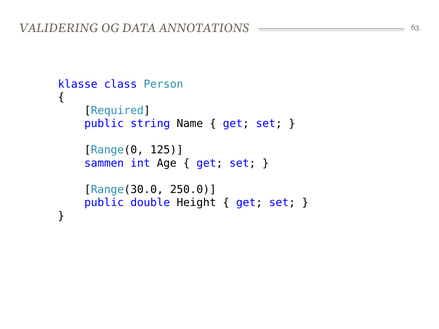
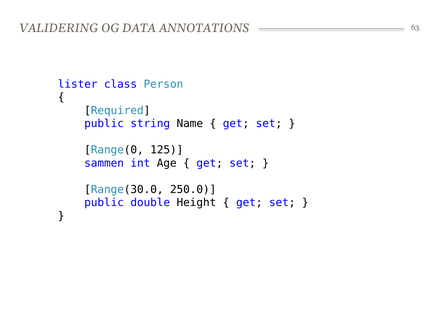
klasse: klasse -> lister
